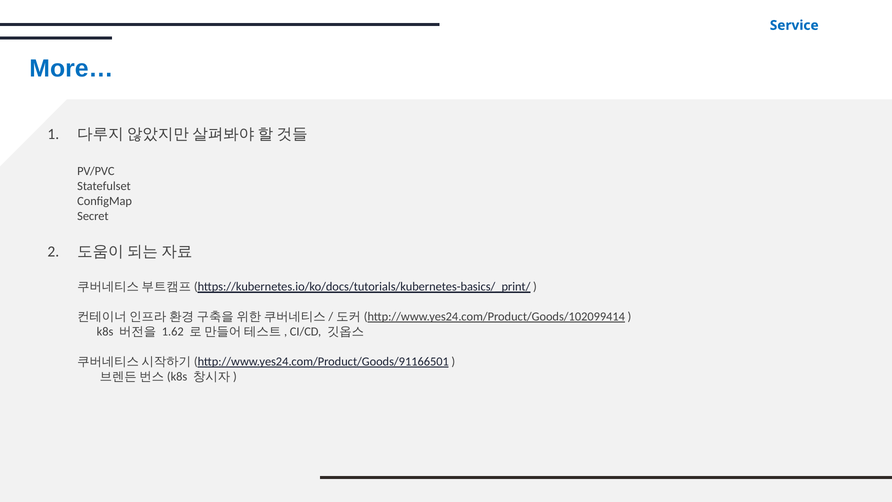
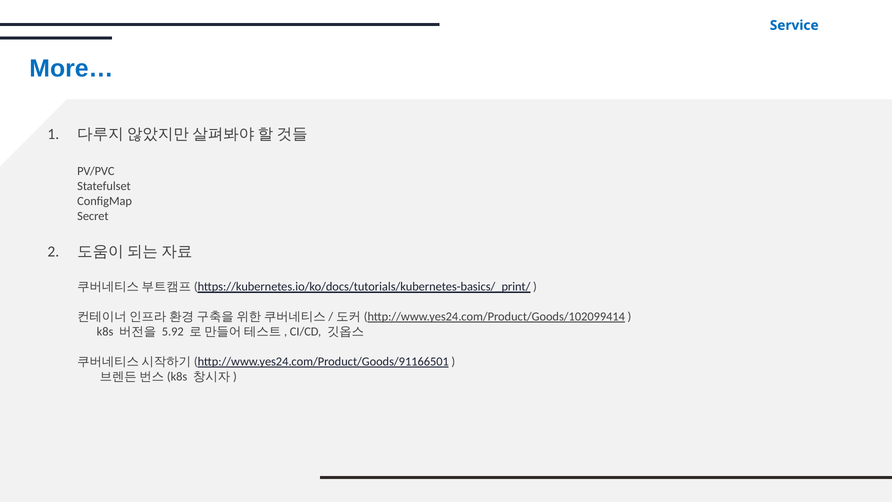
1.62: 1.62 -> 5.92
